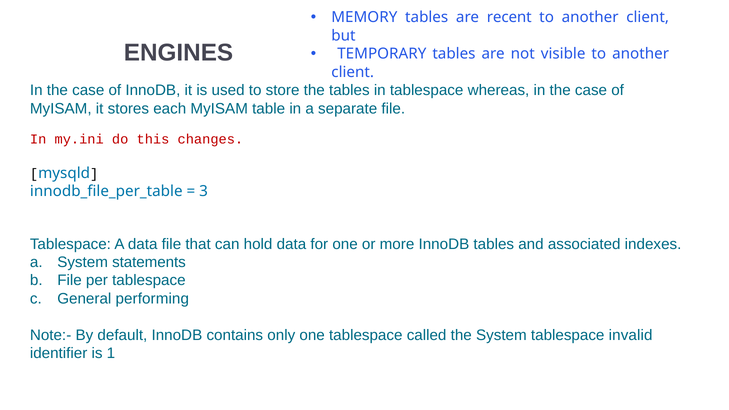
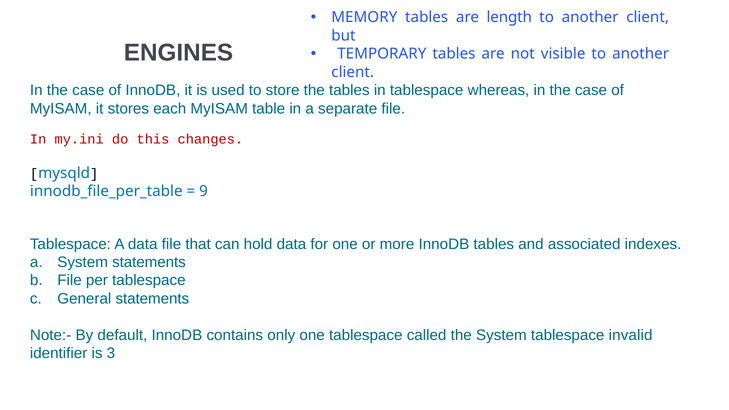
recent: recent -> length
3: 3 -> 9
General performing: performing -> statements
1: 1 -> 3
